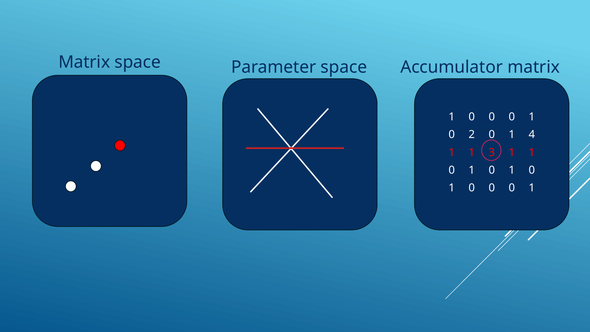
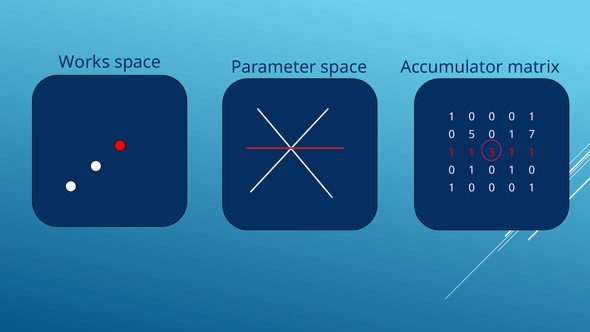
Matrix at (84, 62): Matrix -> Works
2: 2 -> 5
4: 4 -> 7
